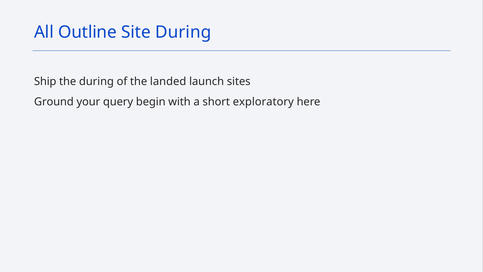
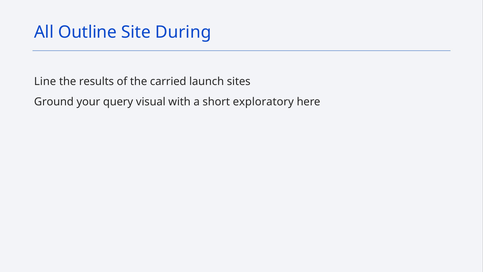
Ship: Ship -> Line
the during: during -> results
landed: landed -> carried
begin: begin -> visual
